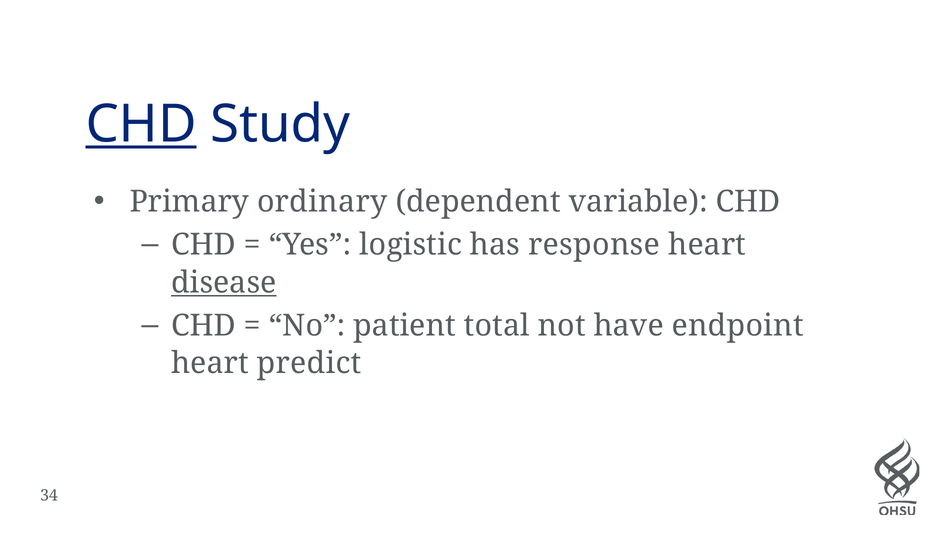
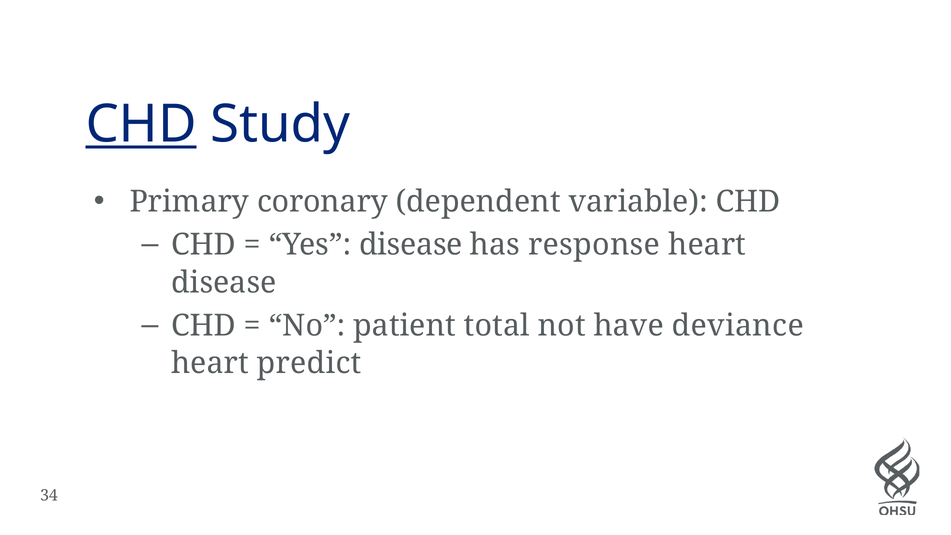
ordinary: ordinary -> coronary
Yes logistic: logistic -> disease
disease at (224, 283) underline: present -> none
endpoint: endpoint -> deviance
